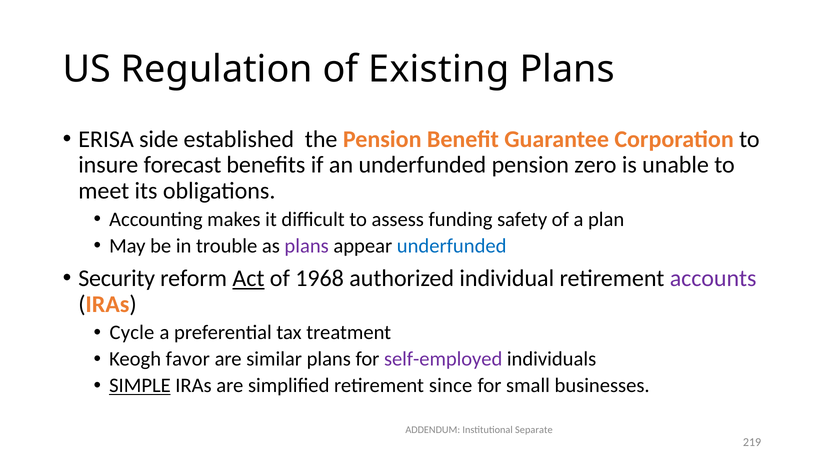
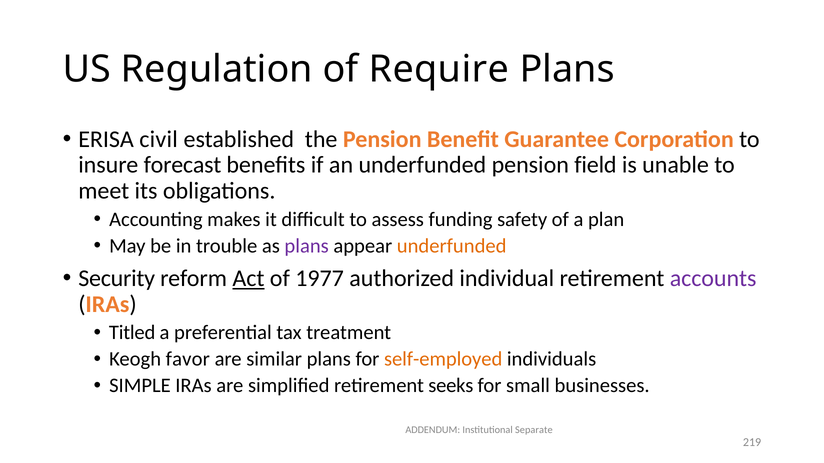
Existing: Existing -> Require
side: side -> civil
zero: zero -> field
underfunded at (452, 246) colour: blue -> orange
1968: 1968 -> 1977
Cycle: Cycle -> Titled
self-employed colour: purple -> orange
SIMPLE underline: present -> none
since: since -> seeks
